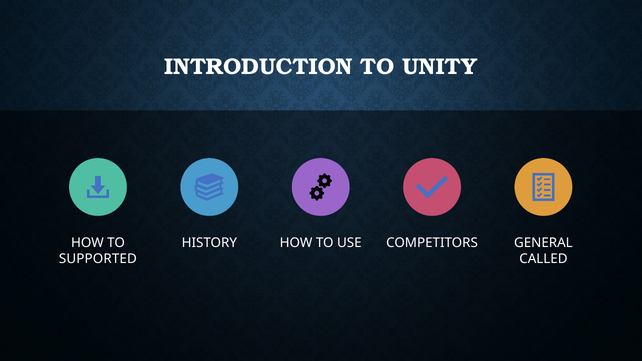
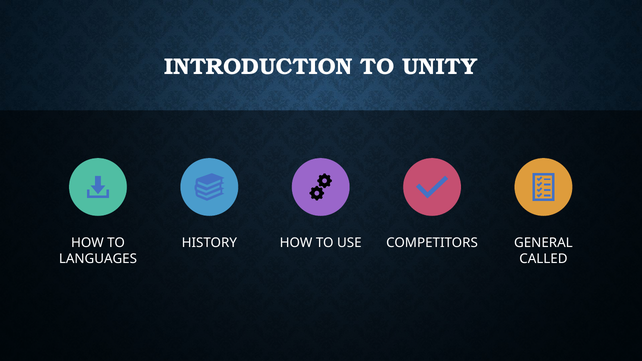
SUPPORTED: SUPPORTED -> LANGUAGES
